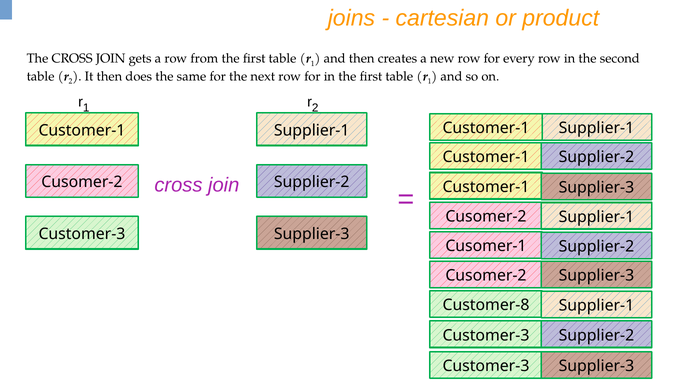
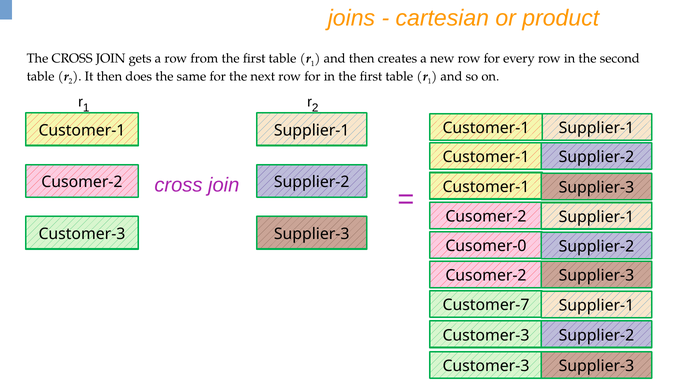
Cusomer-1: Cusomer-1 -> Cusomer-0
Customer-8: Customer-8 -> Customer-7
